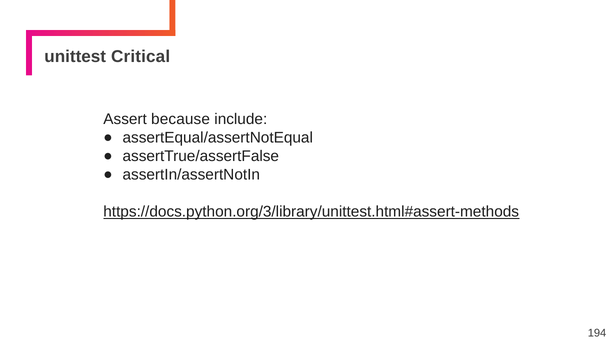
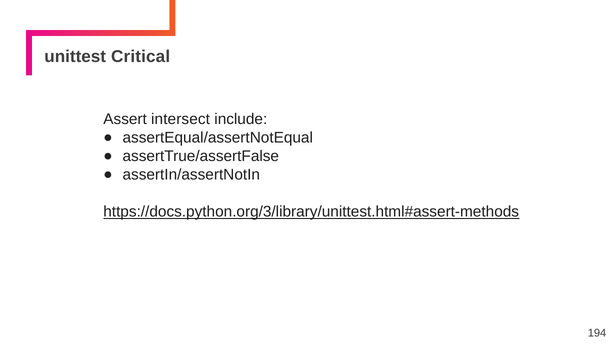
because: because -> intersect
